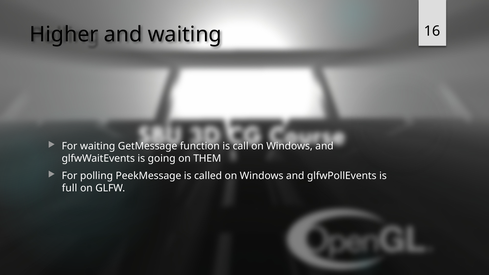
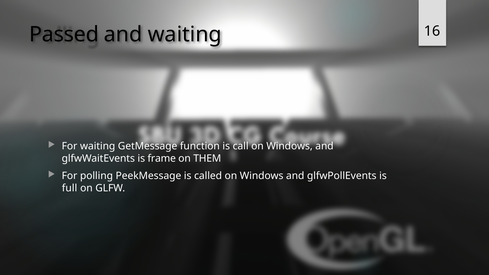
Higher: Higher -> Passed
going: going -> frame
